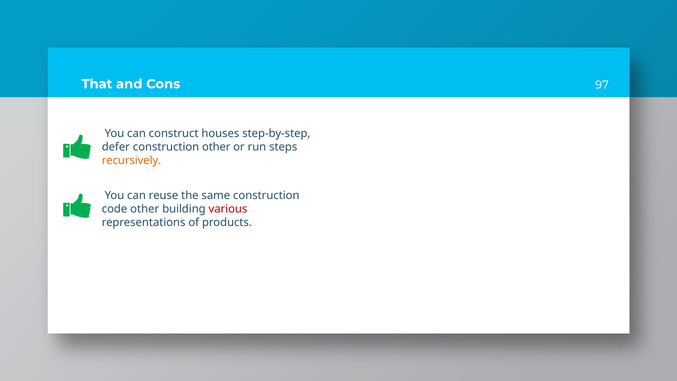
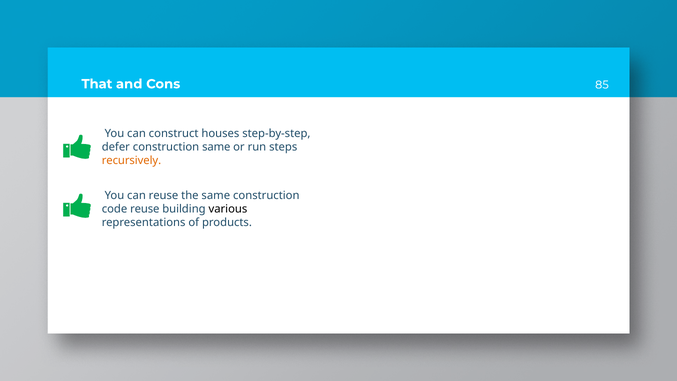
97: 97 -> 85
construction other: other -> same
code other: other -> reuse
various colour: red -> black
